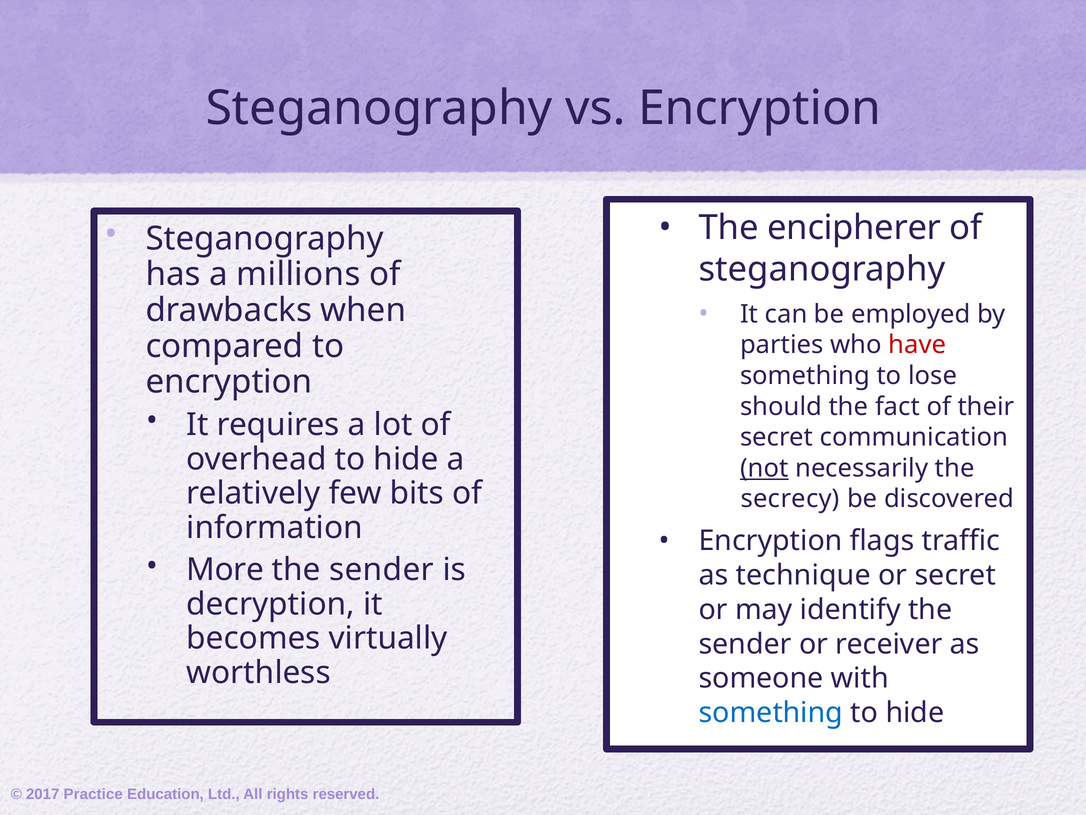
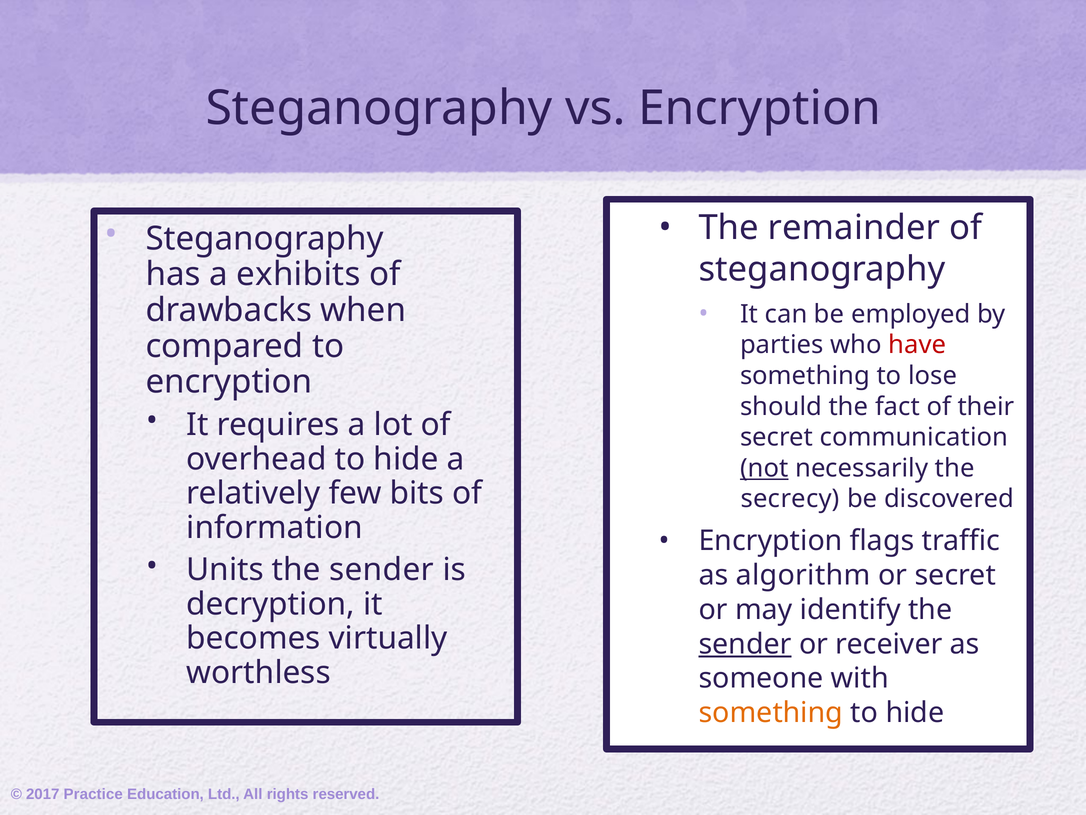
encipherer: encipherer -> remainder
millions: millions -> exhibits
More: More -> Units
technique: technique -> algorithm
sender at (745, 644) underline: none -> present
something at (771, 712) colour: blue -> orange
